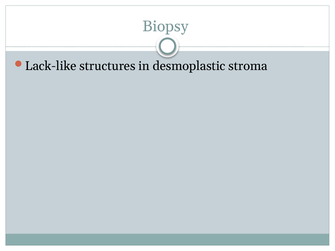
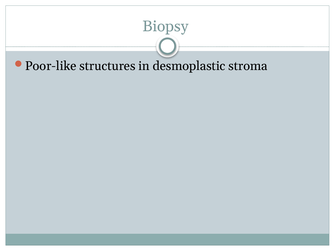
Lack-like: Lack-like -> Poor-like
